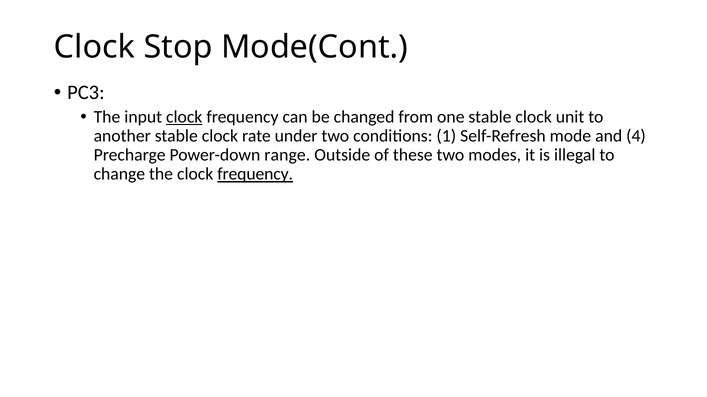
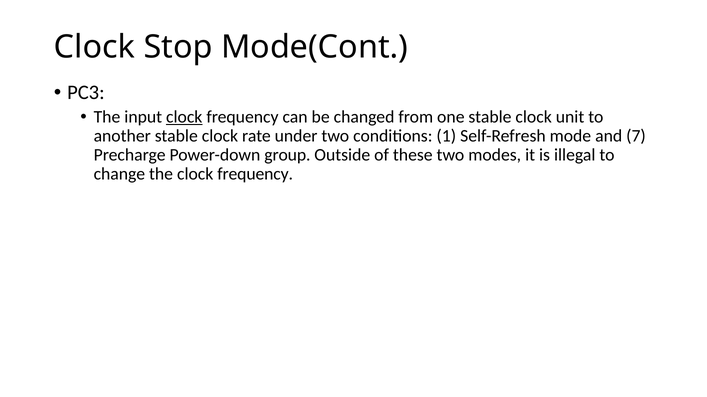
4: 4 -> 7
range: range -> group
frequency at (255, 174) underline: present -> none
